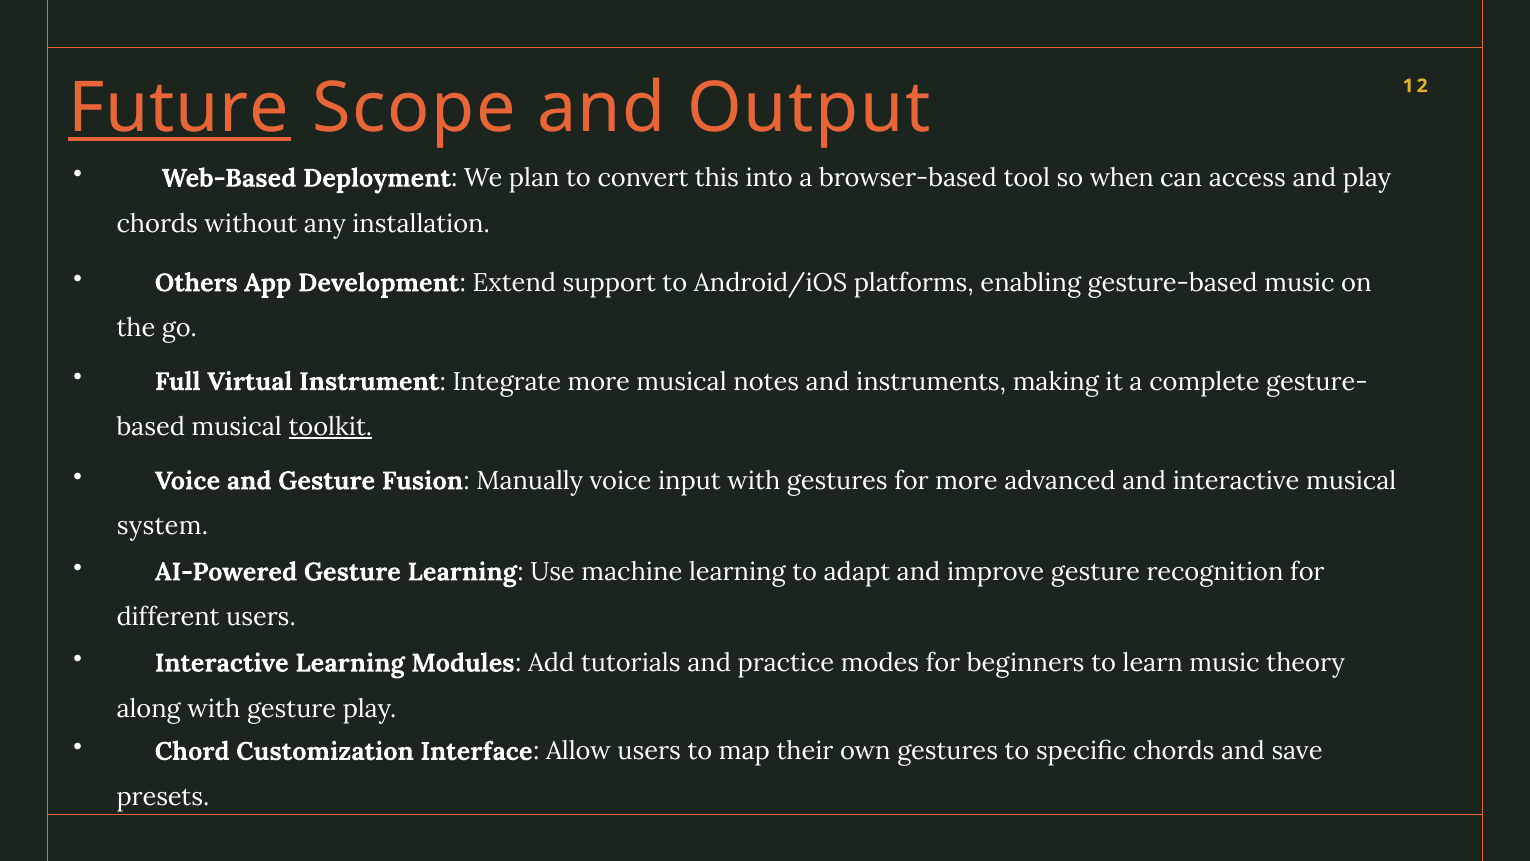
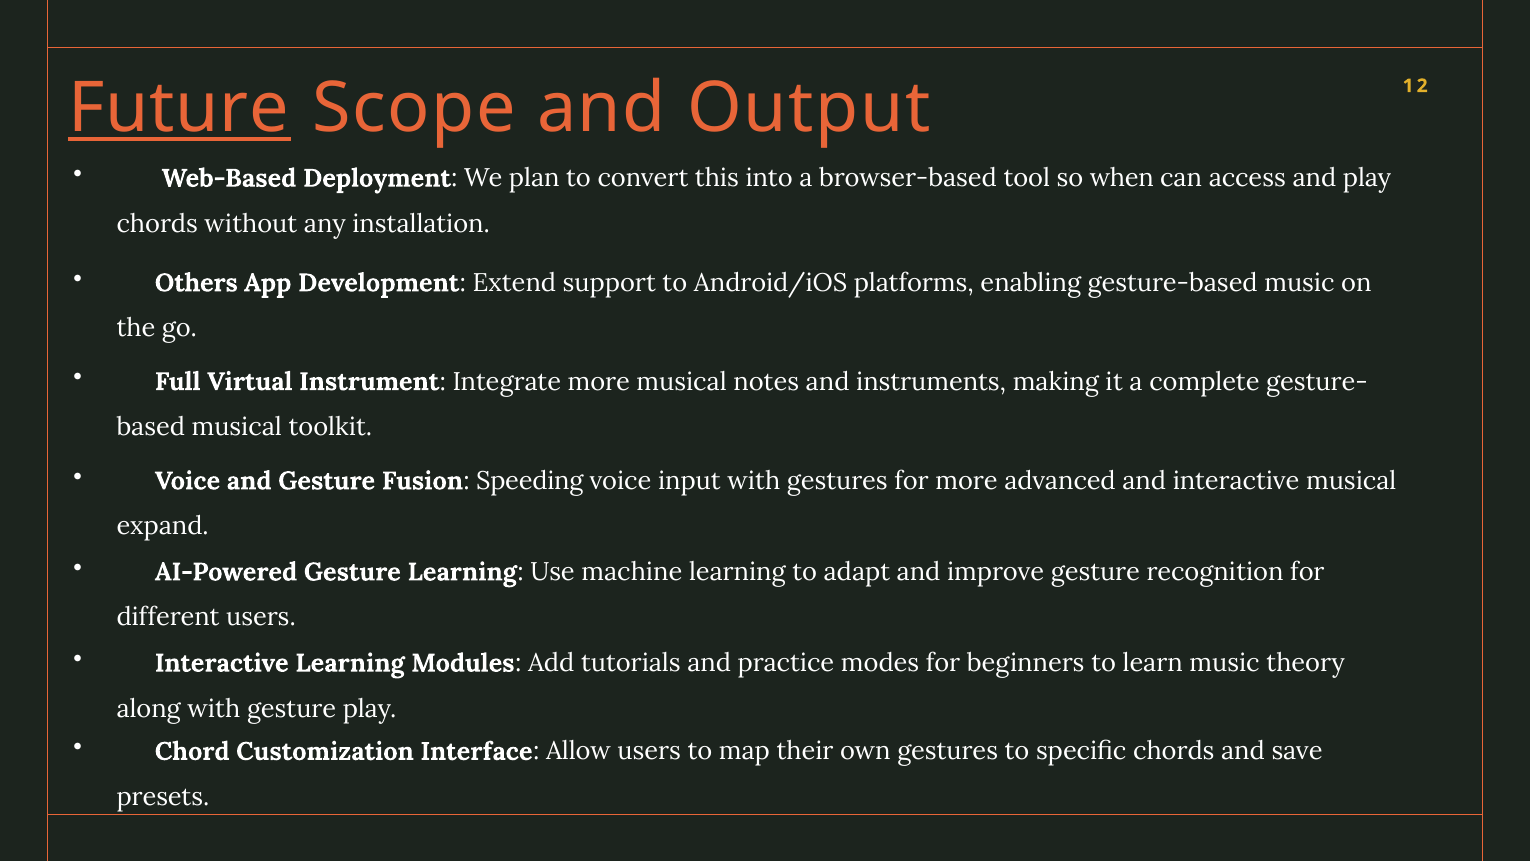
toolkit underline: present -> none
Manually: Manually -> Speeding
system: system -> expand
